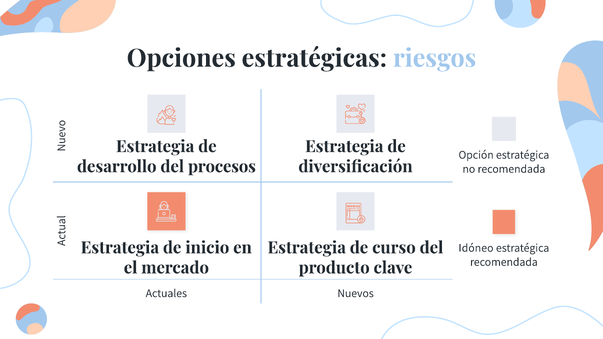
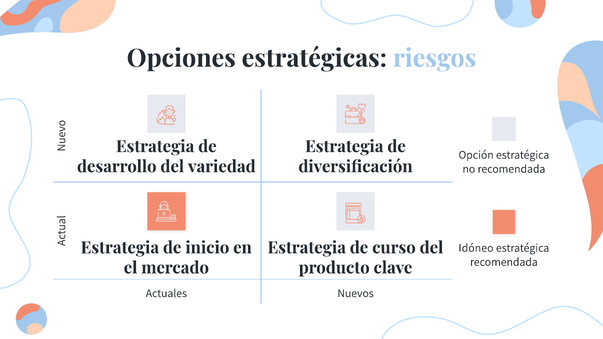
procesos: procesos -> variedad
